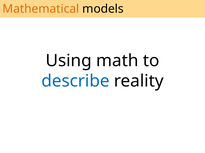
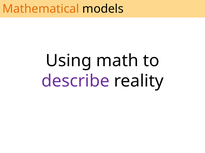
describe colour: blue -> purple
